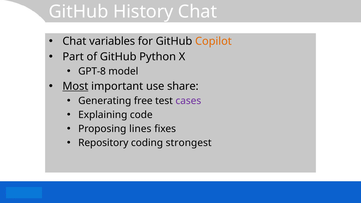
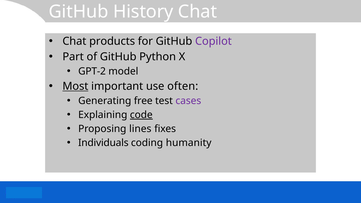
variables: variables -> products
Copilot colour: orange -> purple
GPT-8: GPT-8 -> GPT-2
share: share -> often
code underline: none -> present
Repository: Repository -> Individuals
strongest: strongest -> humanity
